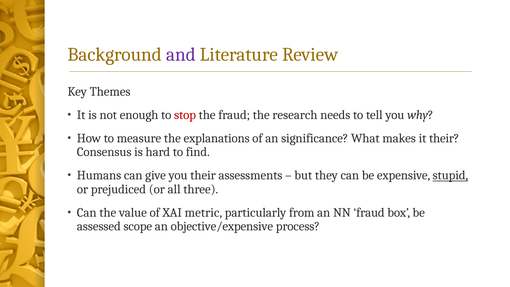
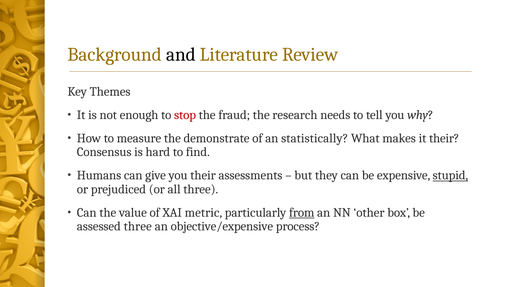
and colour: purple -> black
explanations: explanations -> demonstrate
significance: significance -> statistically
from underline: none -> present
NN fraud: fraud -> other
assessed scope: scope -> three
